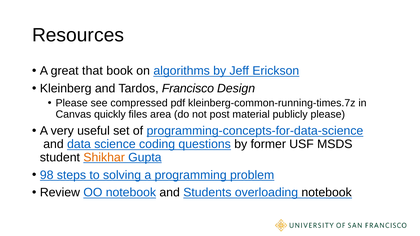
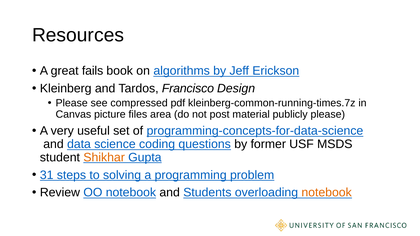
that: that -> fails
quickly: quickly -> picture
98: 98 -> 31
notebook at (327, 193) colour: black -> orange
